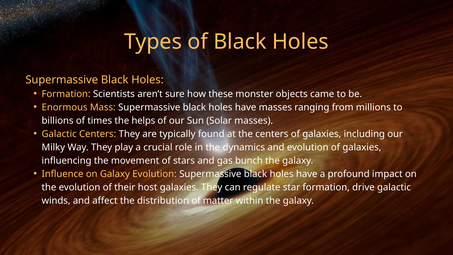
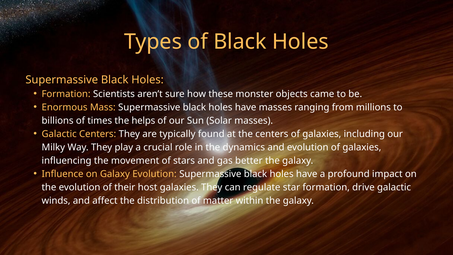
bunch: bunch -> better
